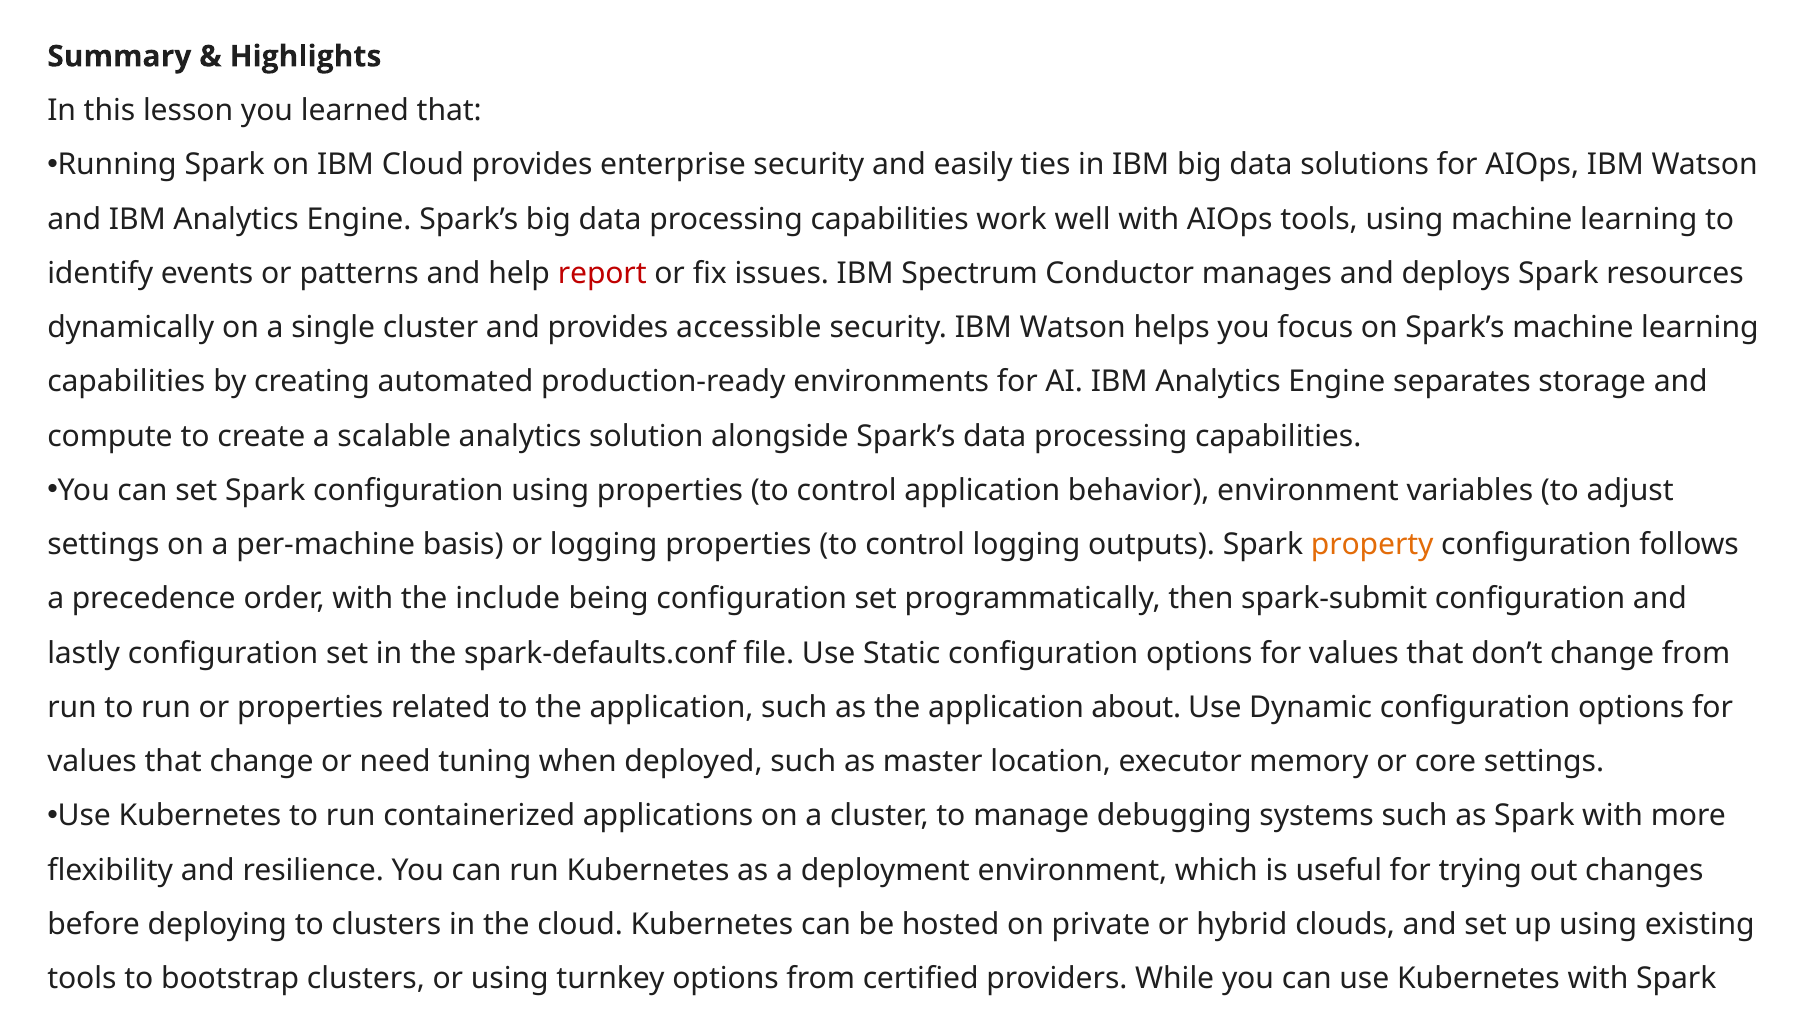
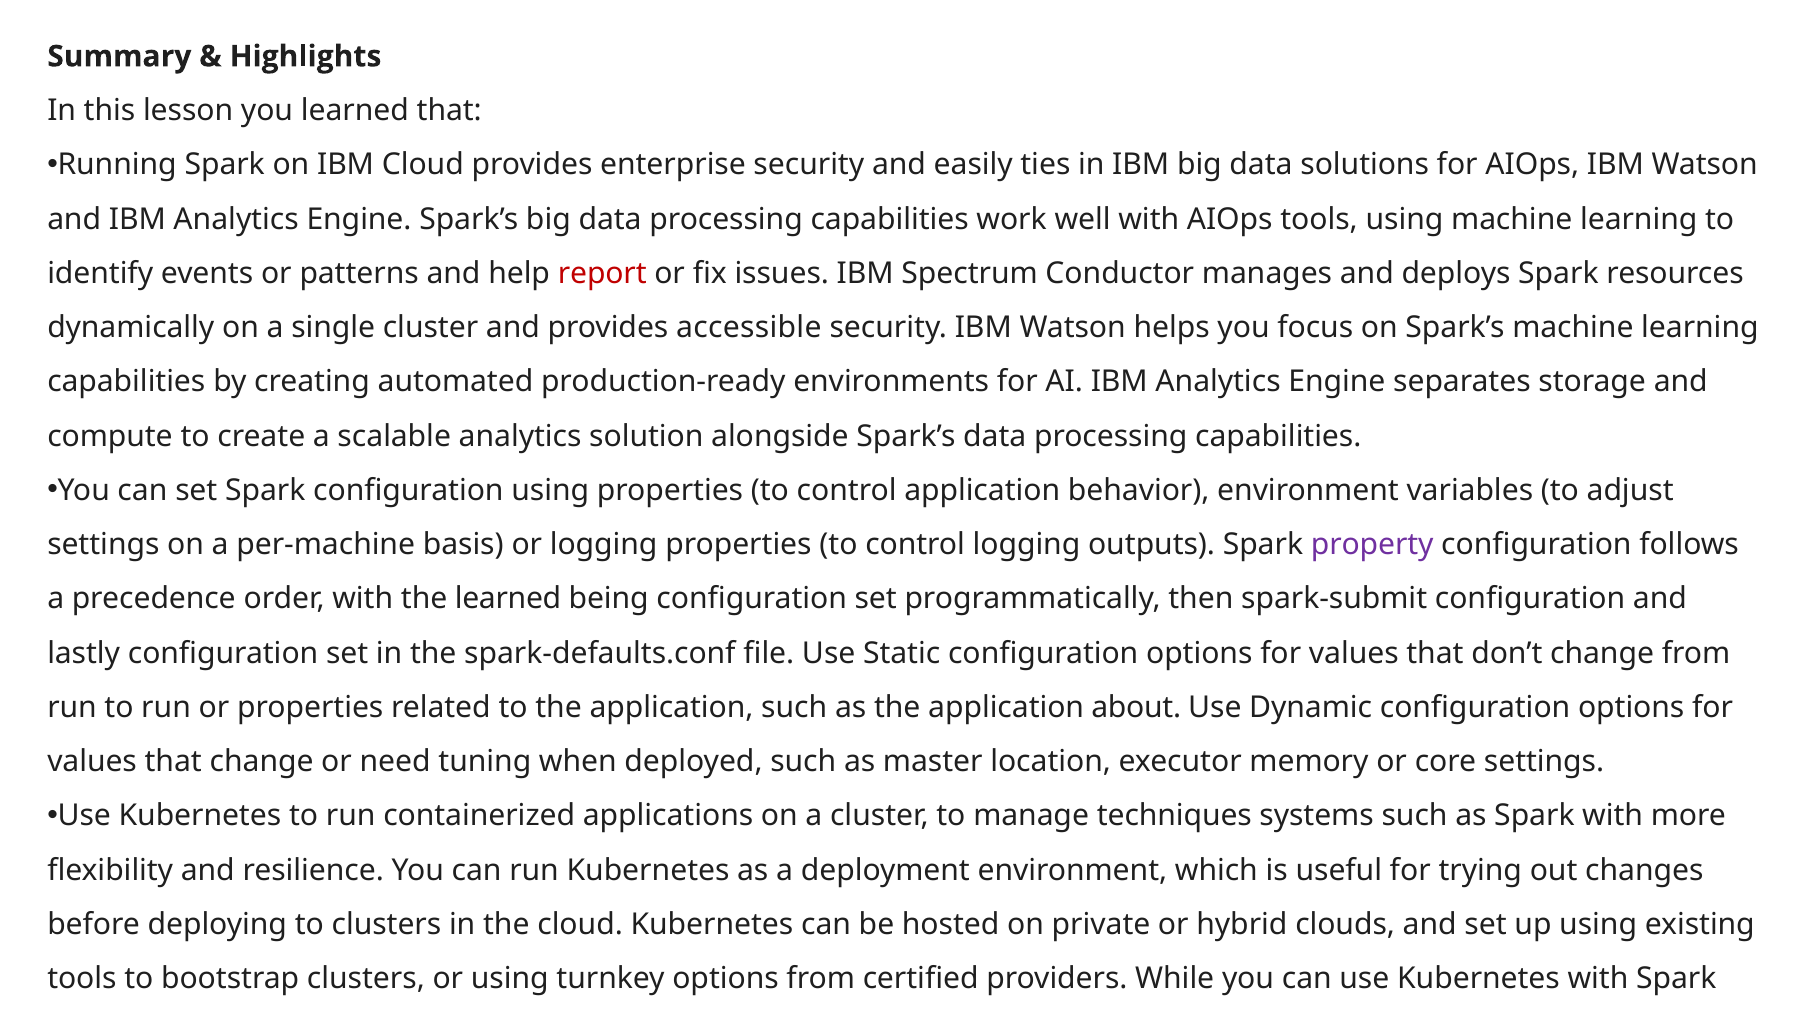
property colour: orange -> purple
the include: include -> learned
debugging: debugging -> techniques
